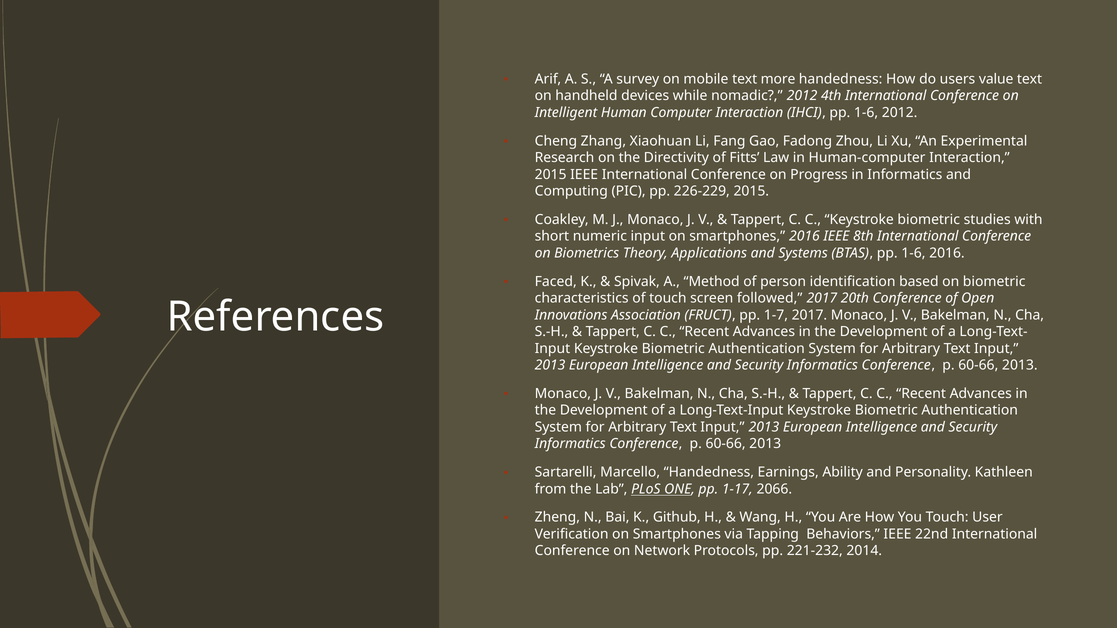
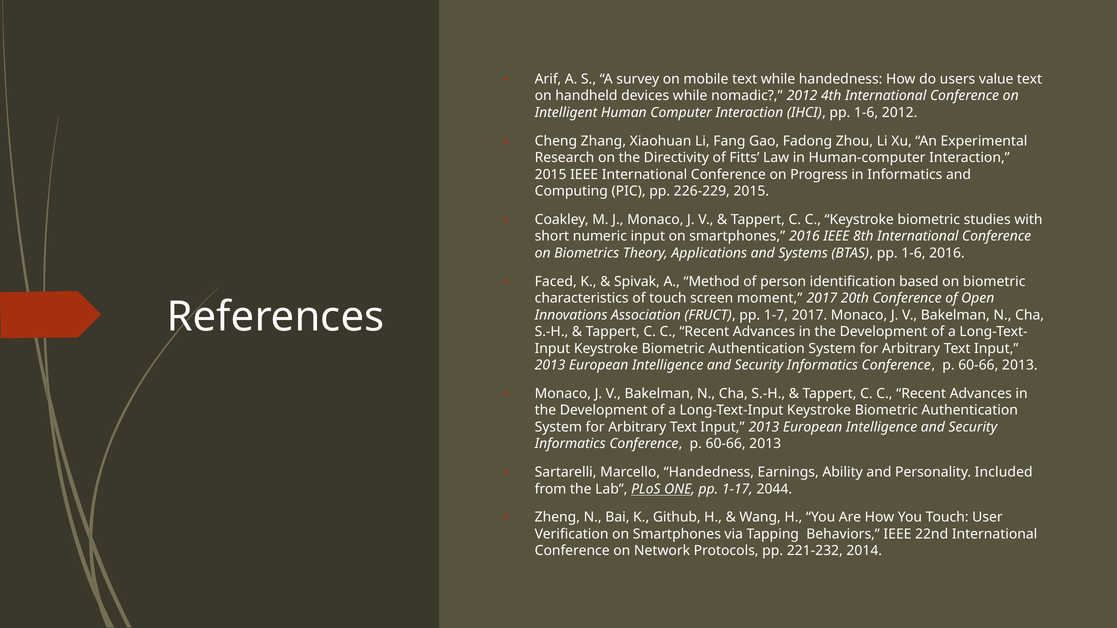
text more: more -> while
followed: followed -> moment
Kathleen: Kathleen -> Included
2066: 2066 -> 2044
